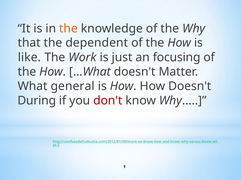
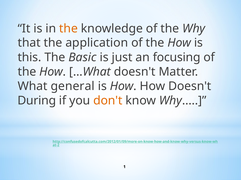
dependent: dependent -> application
like: like -> this
Work: Work -> Basic
don't colour: red -> orange
